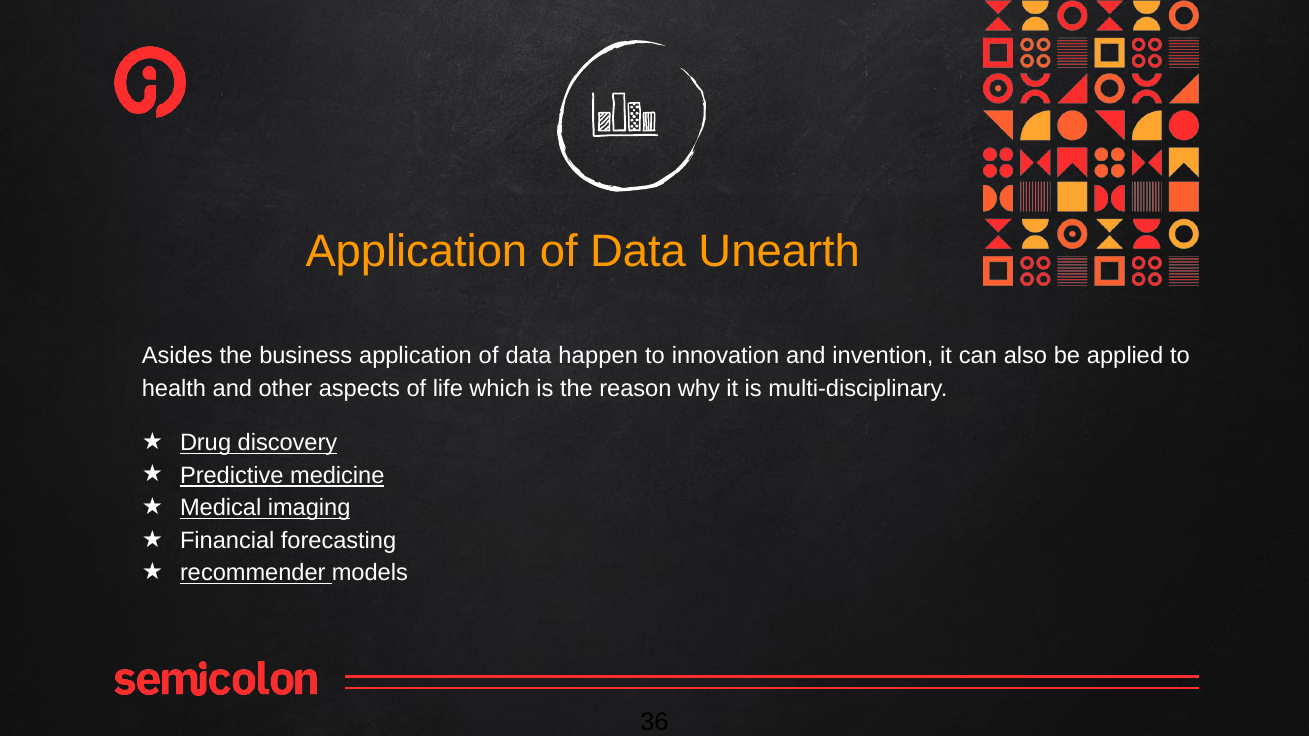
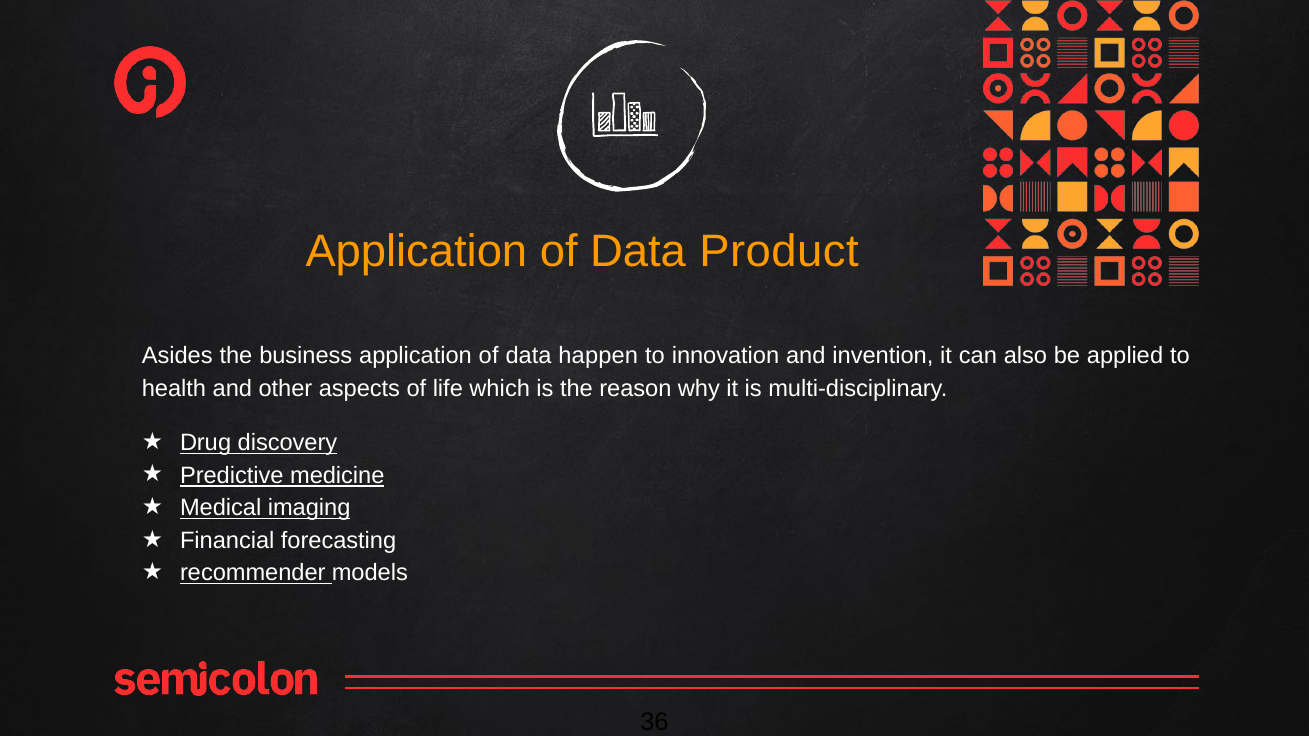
Unearth: Unearth -> Product
